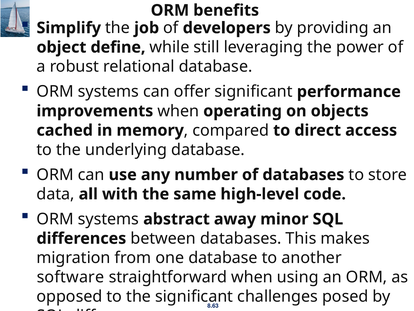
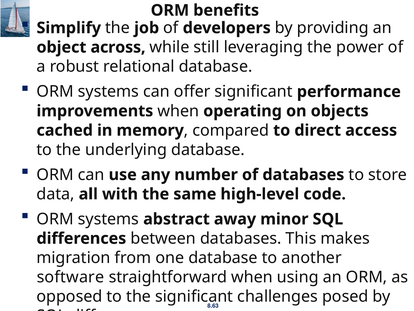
define: define -> across
